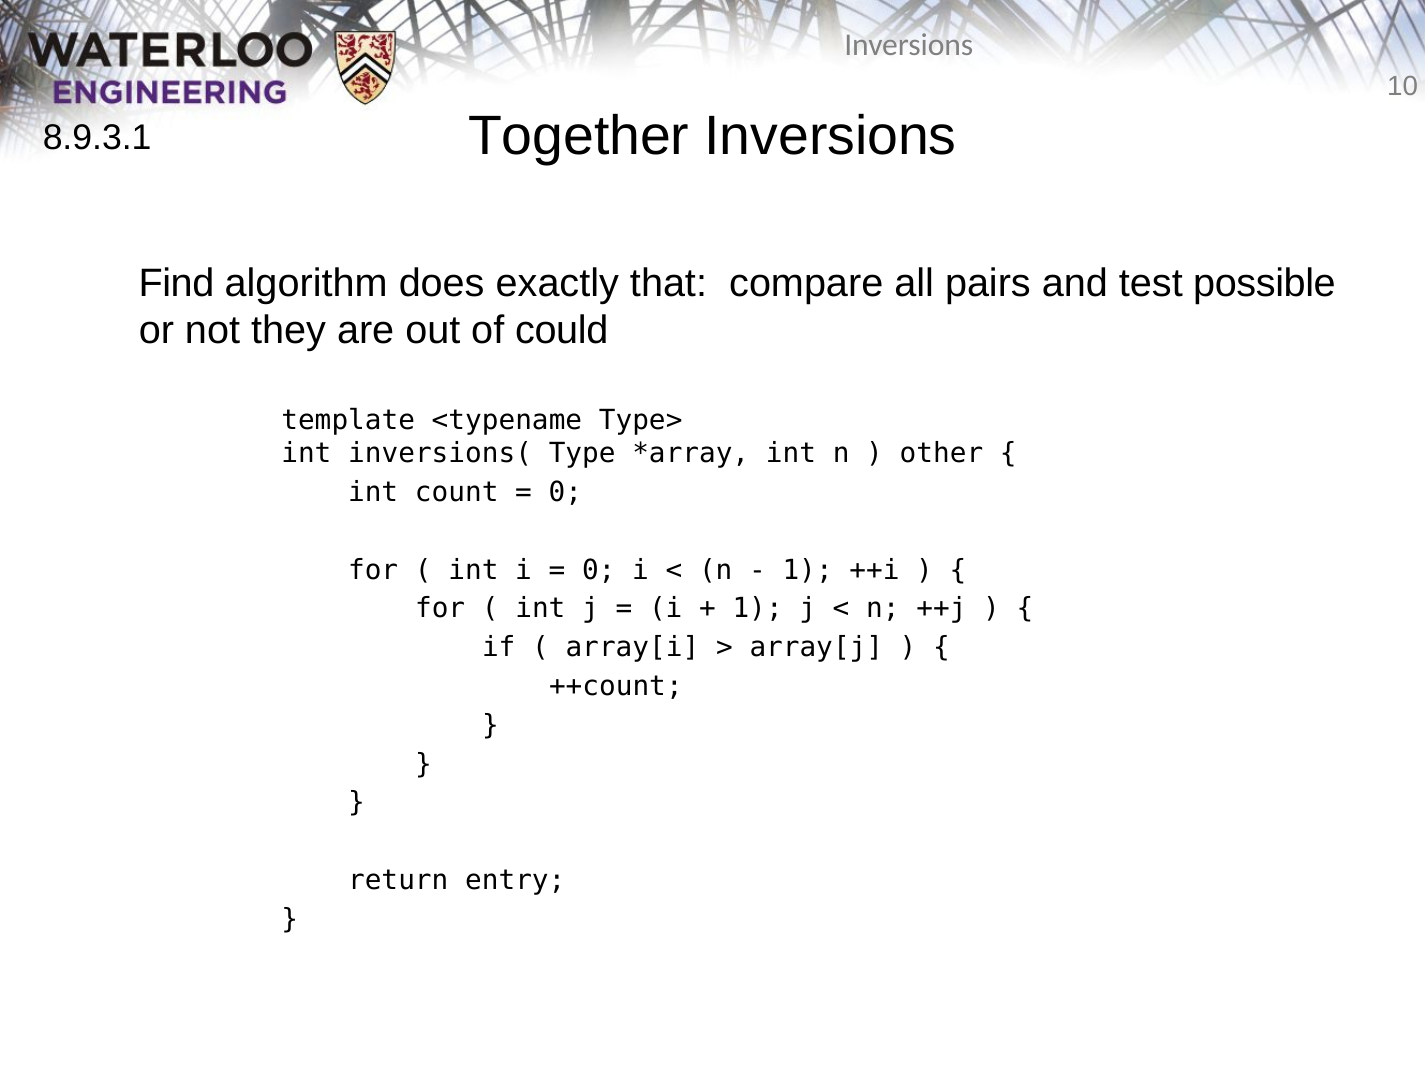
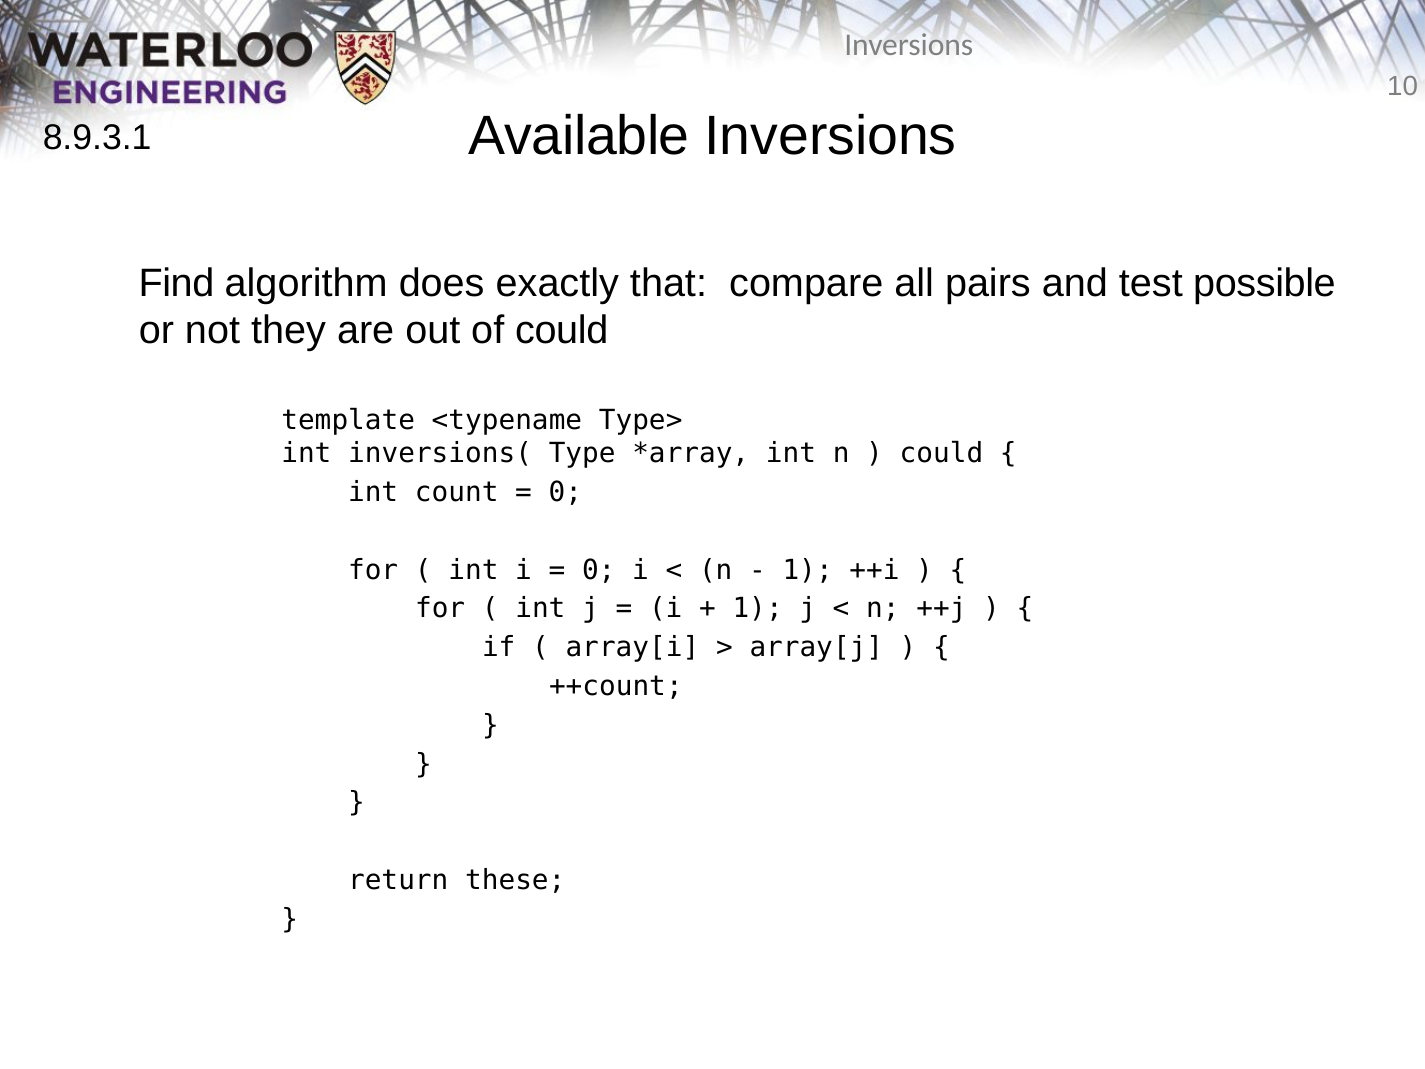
Together: Together -> Available
other at (941, 453): other -> could
entry: entry -> these
